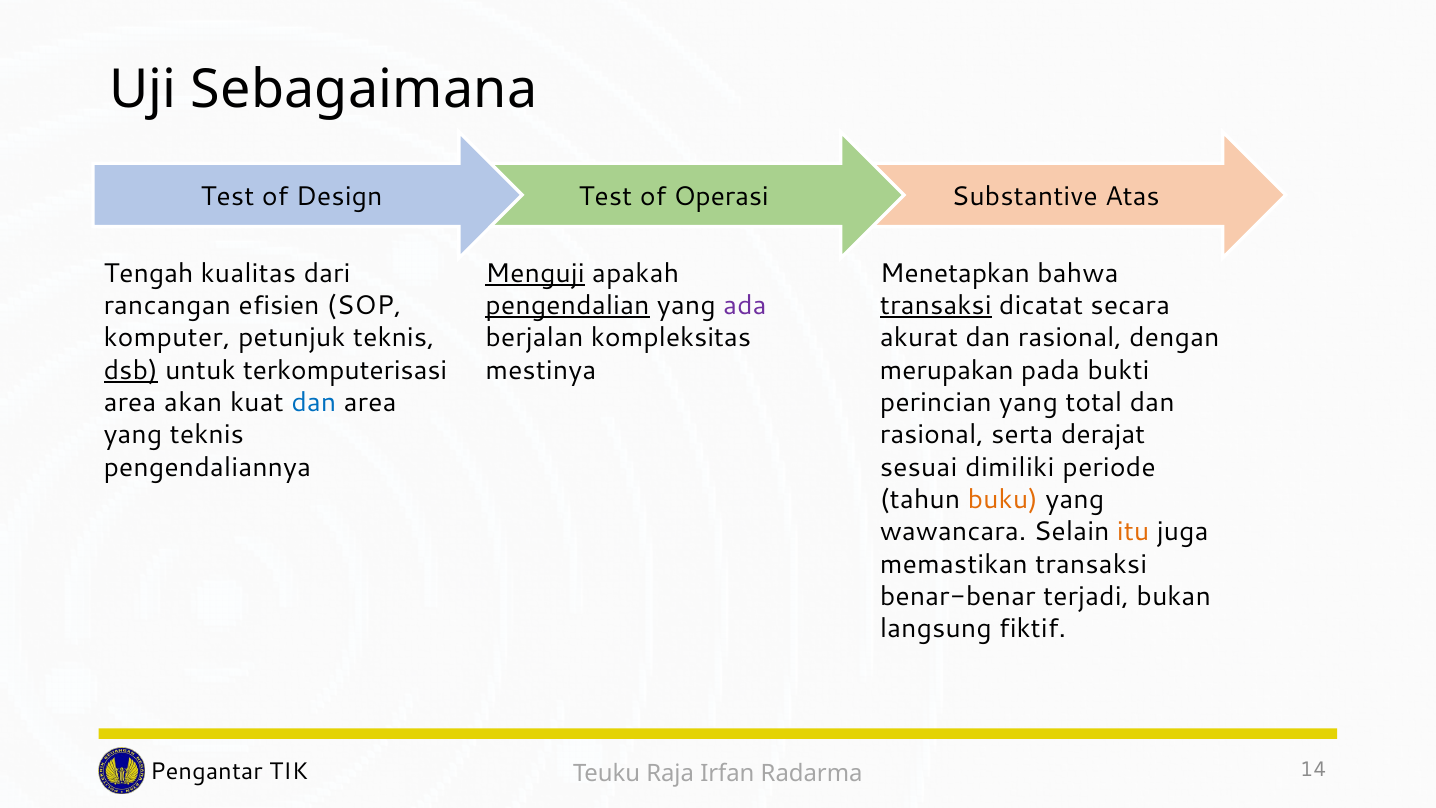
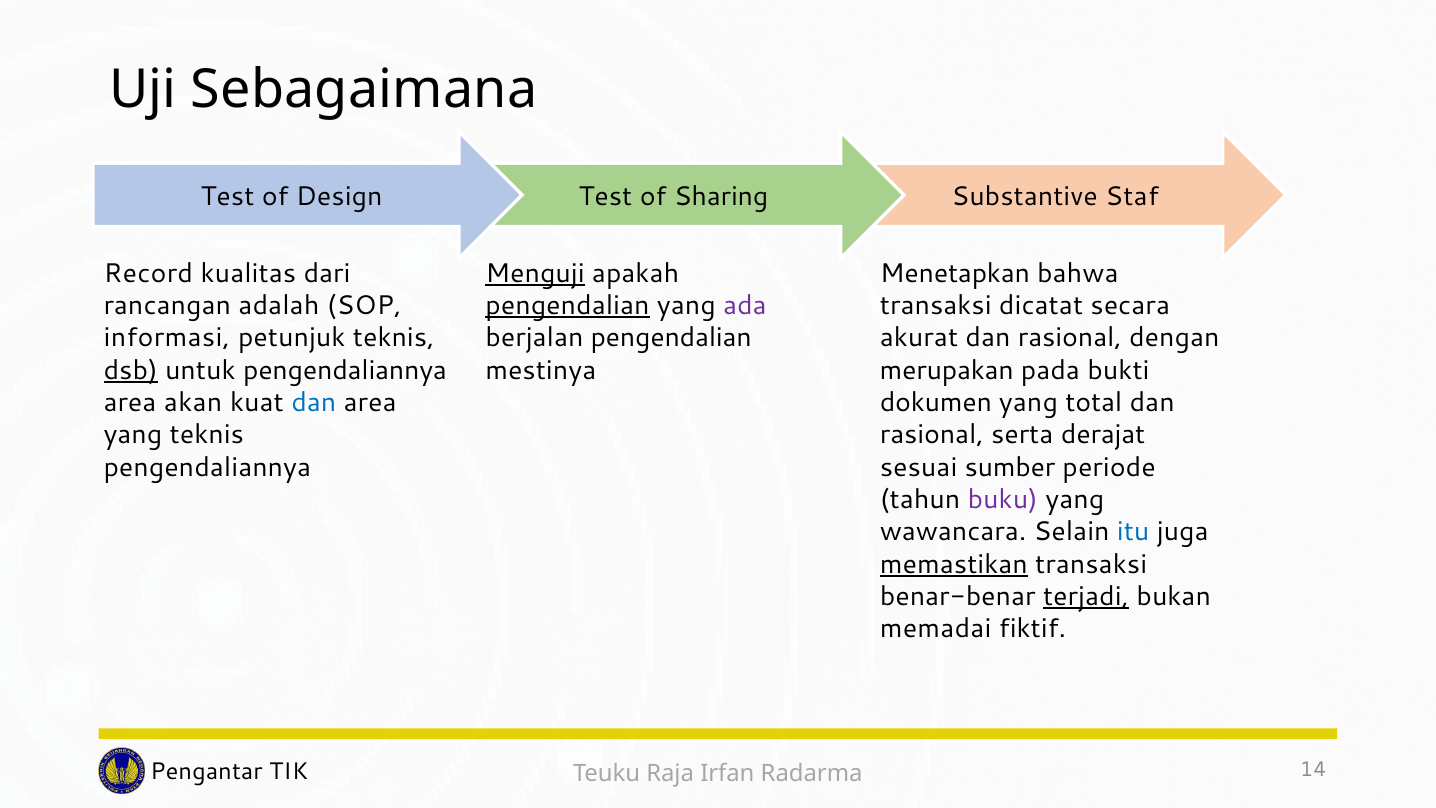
Operasi: Operasi -> Sharing
Atas: Atas -> Staf
Tengah: Tengah -> Record
efisien: efisien -> adalah
transaksi at (936, 306) underline: present -> none
komputer: komputer -> informasi
berjalan kompleksitas: kompleksitas -> pengendalian
untuk terkomputerisasi: terkomputerisasi -> pengendaliannya
perincian: perincian -> dokumen
dimiliki: dimiliki -> sumber
buku colour: orange -> purple
itu colour: orange -> blue
memastikan underline: none -> present
terjadi underline: none -> present
langsung: langsung -> memadai
